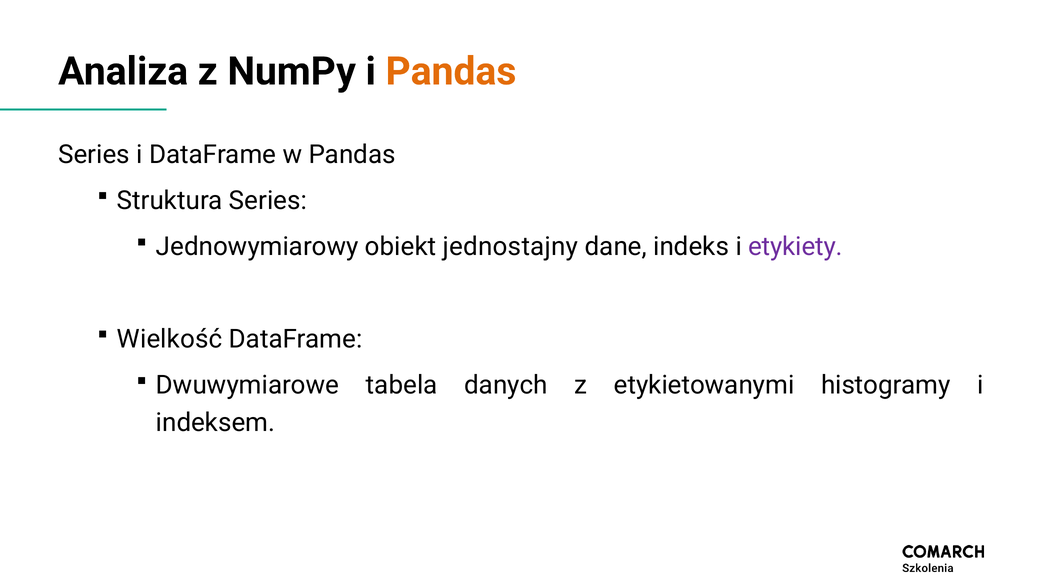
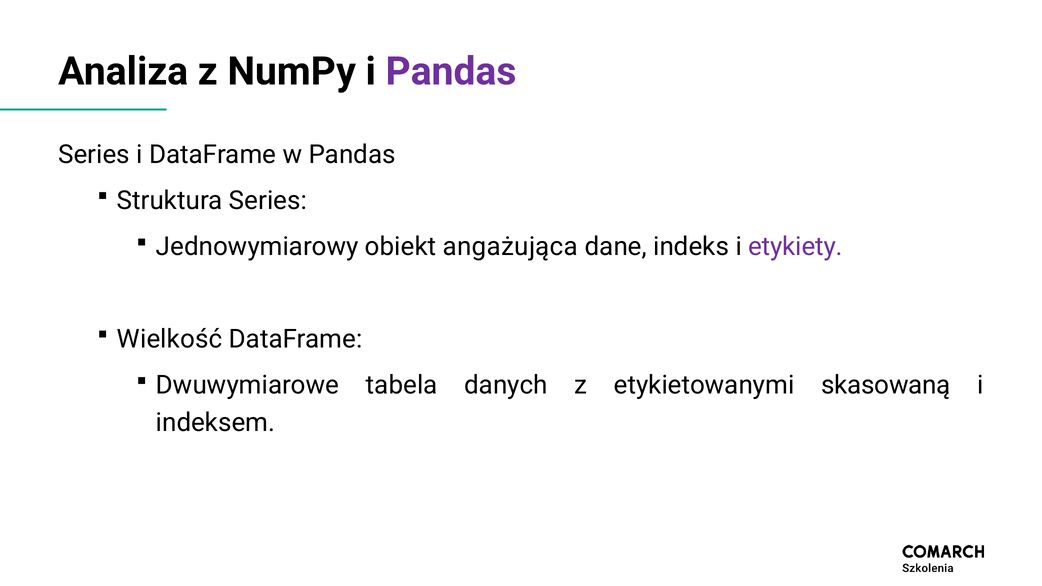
Pandas at (451, 72) colour: orange -> purple
jednostajny: jednostajny -> angażująca
histogramy: histogramy -> skasowaną
